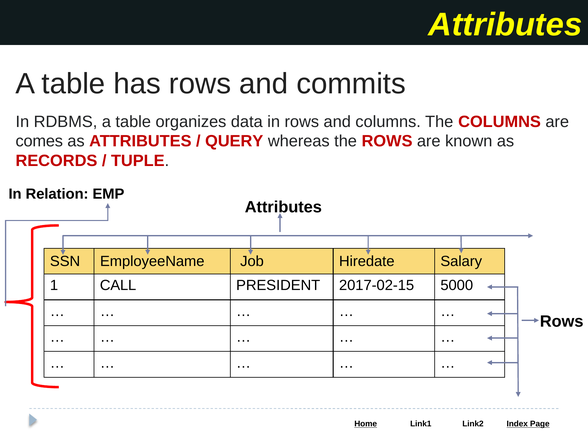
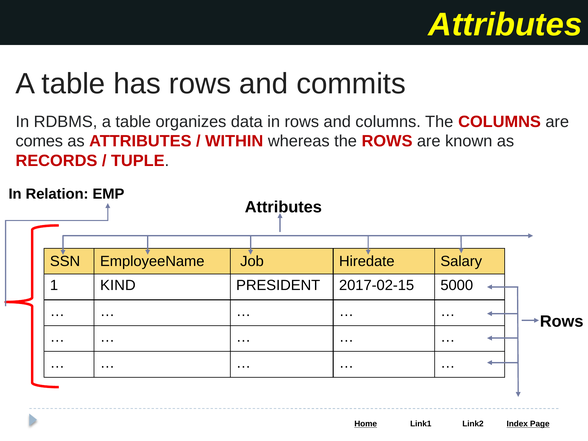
QUERY: QUERY -> WITHIN
CALL: CALL -> KIND
